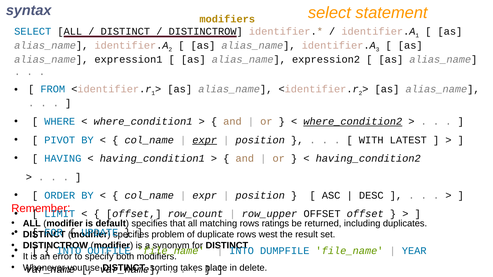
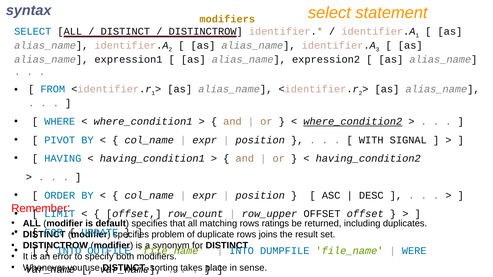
expr at (205, 140) underline: present -> none
LATEST: LATEST -> SIGNAL
west: west -> joins
YEAR: YEAR -> WERE
delete: delete -> sense
